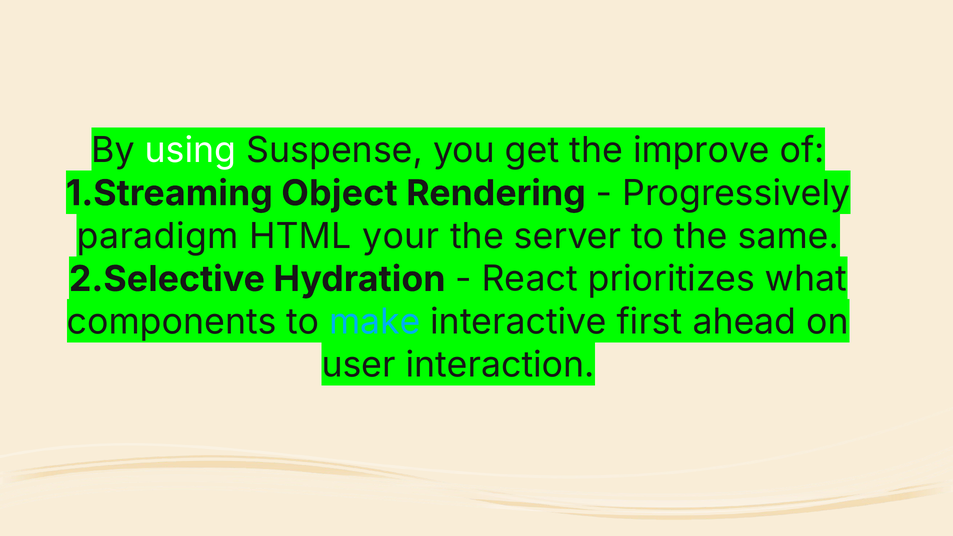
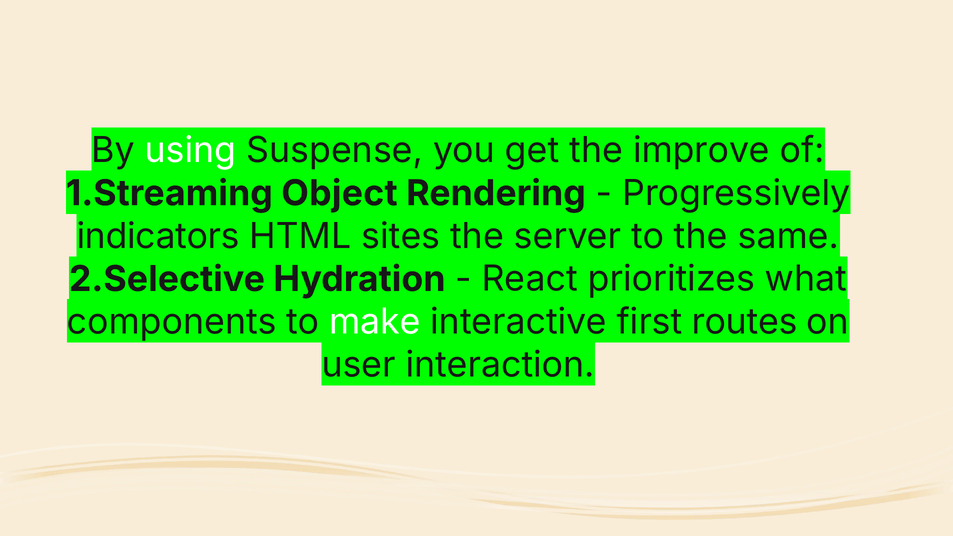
paradigm: paradigm -> indicators
your: your -> sites
make colour: light blue -> white
ahead: ahead -> routes
